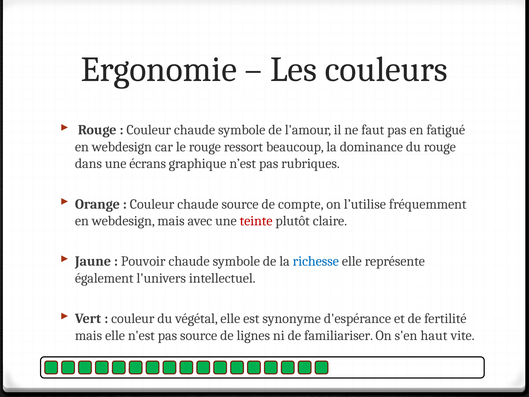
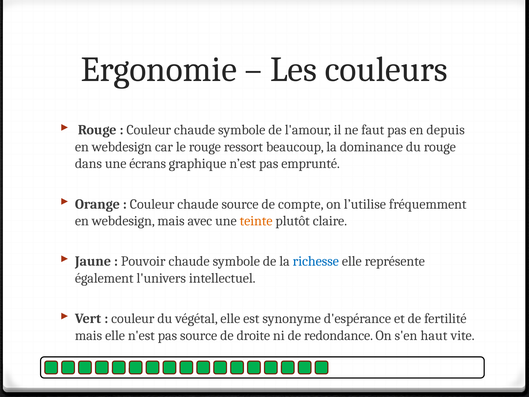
fatigué: fatigué -> depuis
rubriques: rubriques -> emprunté
teinte colour: red -> orange
lignes: lignes -> droite
familiariser: familiariser -> redondance
